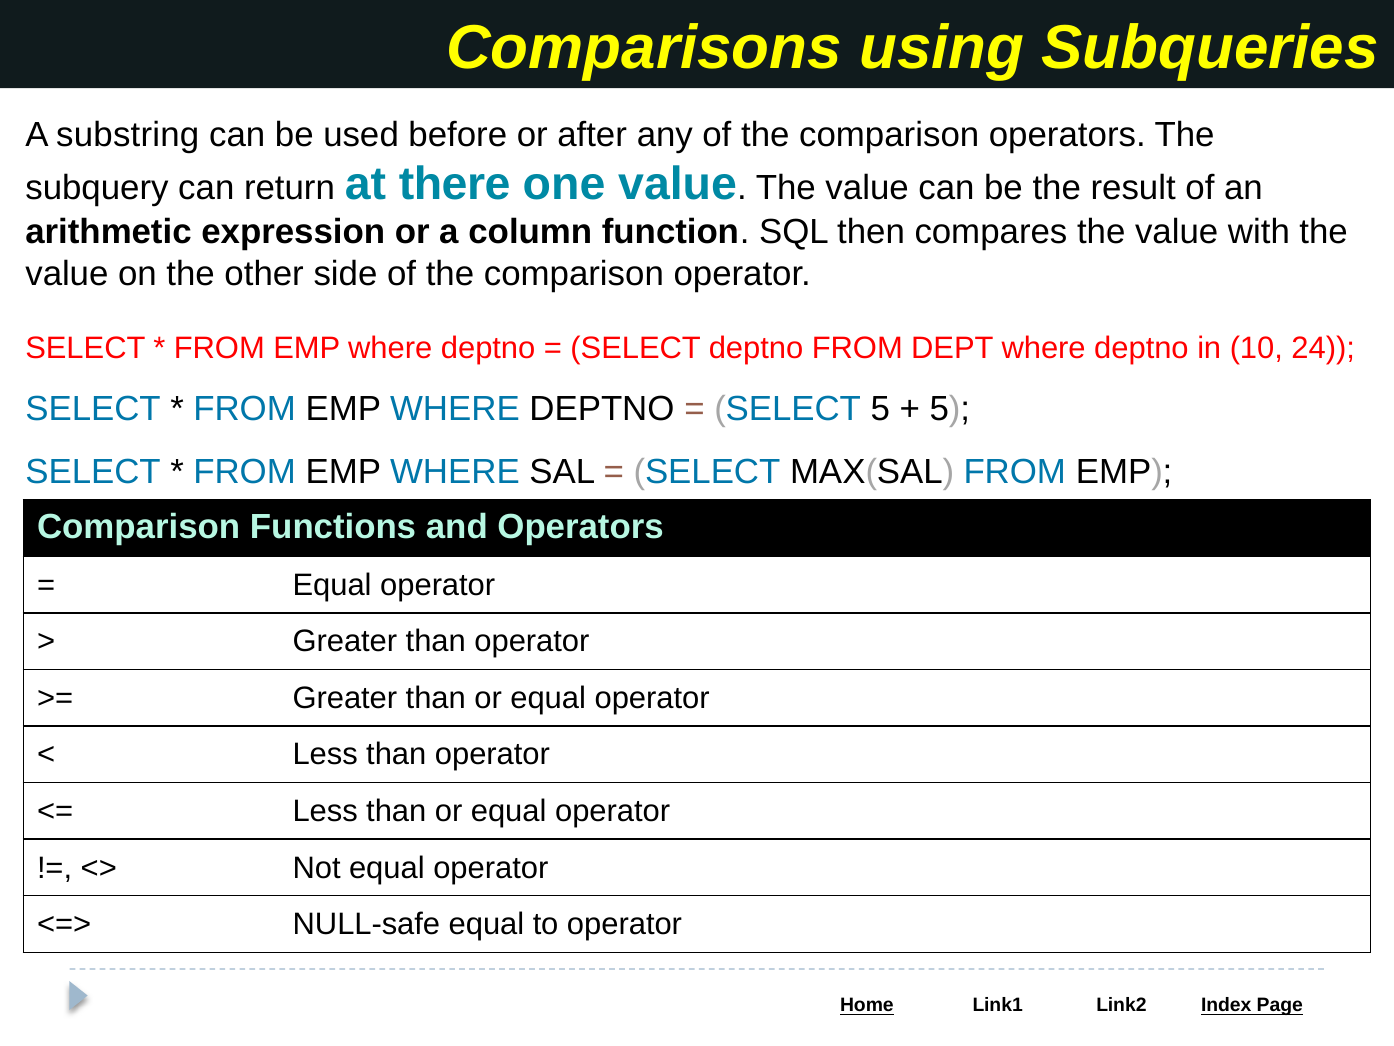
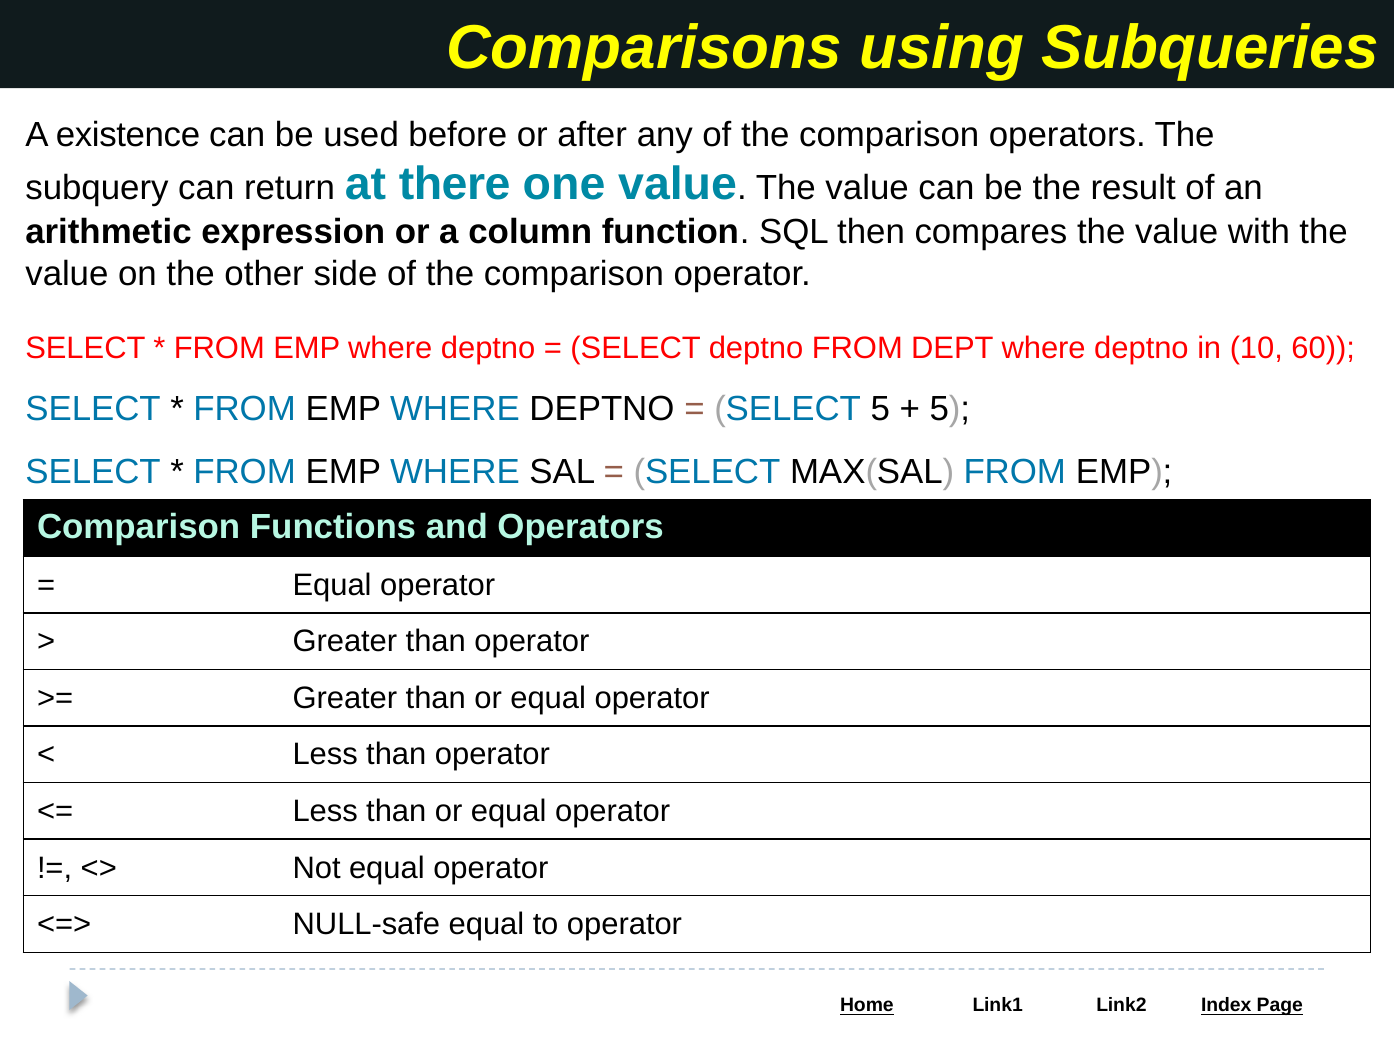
substring: substring -> existence
24: 24 -> 60
